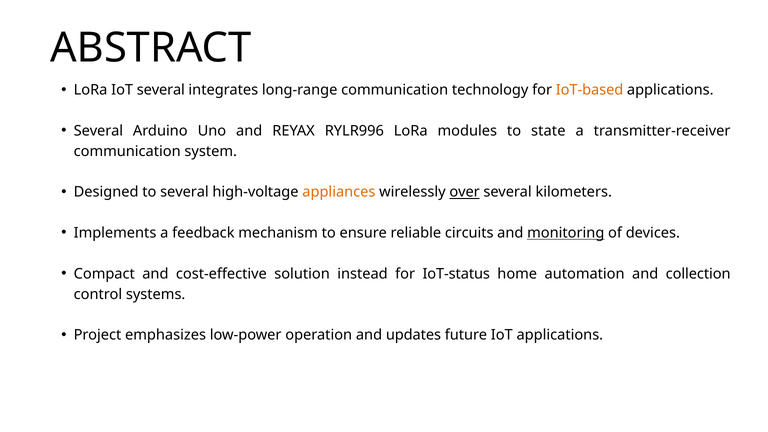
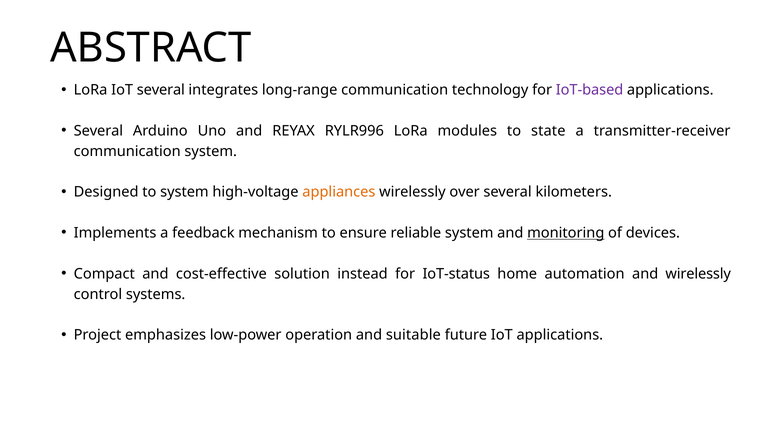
IoT-based colour: orange -> purple
to several: several -> system
over underline: present -> none
reliable circuits: circuits -> system
and collection: collection -> wirelessly
updates: updates -> suitable
